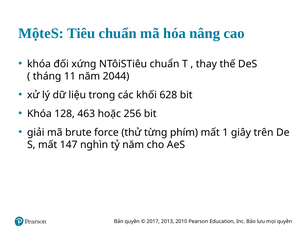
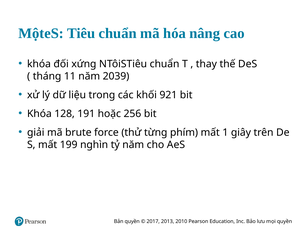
2044: 2044 -> 2039
628: 628 -> 921
463: 463 -> 191
147: 147 -> 199
